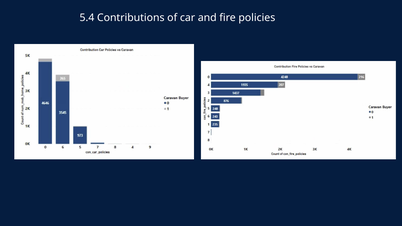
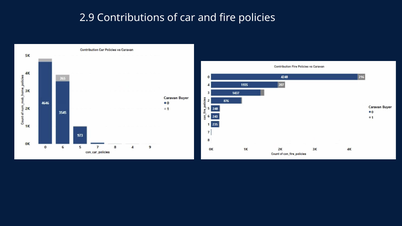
5.4: 5.4 -> 2.9
